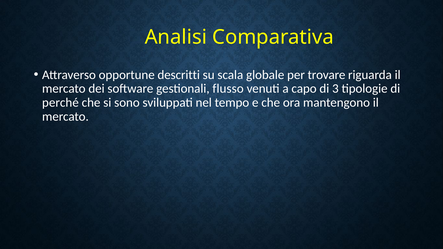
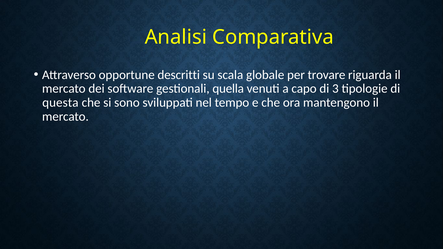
flusso: flusso -> quella
perché: perché -> questa
